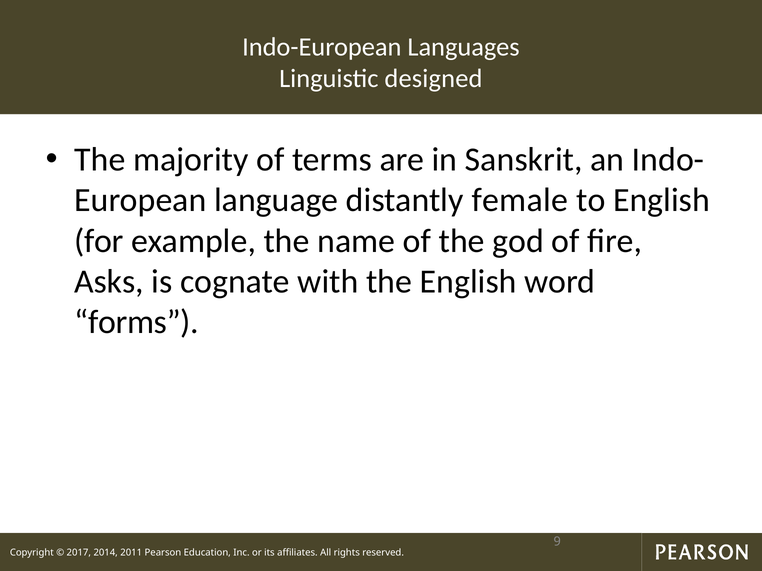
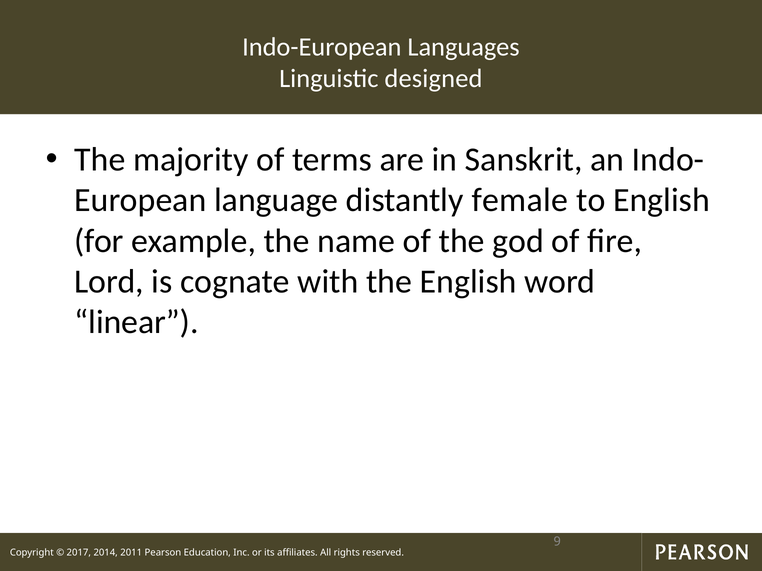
Asks: Asks -> Lord
forms: forms -> linear
